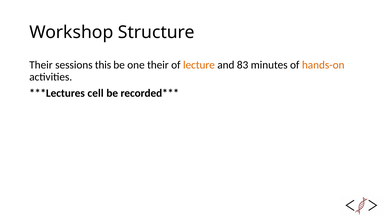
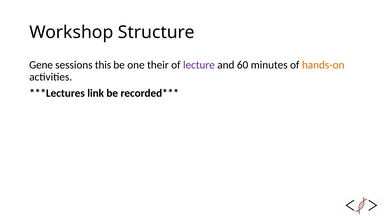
Their at (41, 65): Their -> Gene
lecture colour: orange -> purple
83: 83 -> 60
cell: cell -> link
